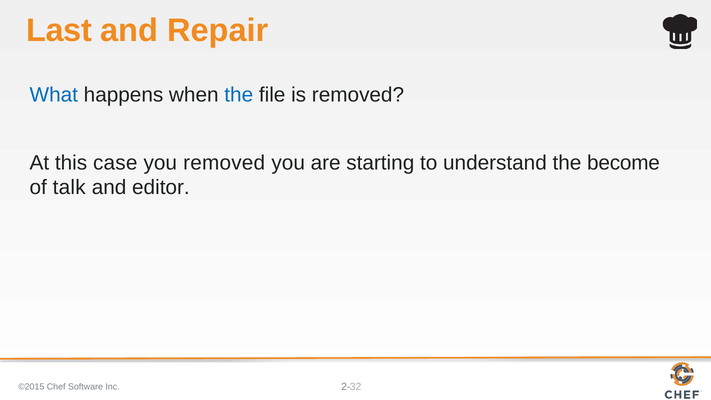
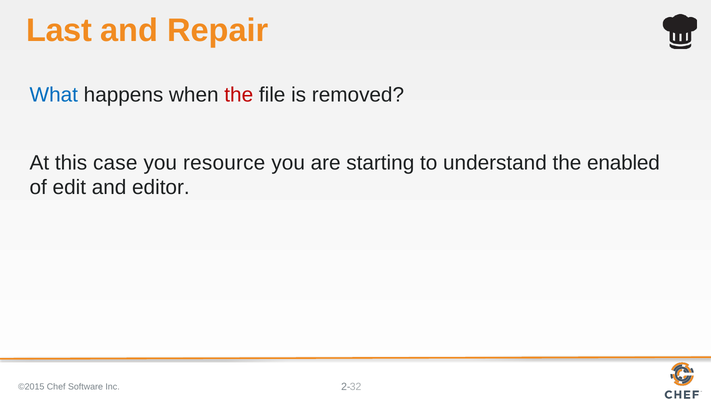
the at (239, 95) colour: blue -> red
you removed: removed -> resource
become: become -> enabled
talk: talk -> edit
